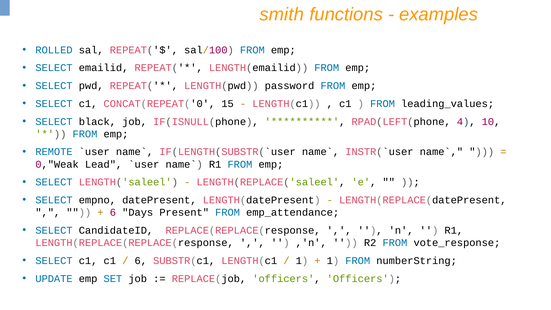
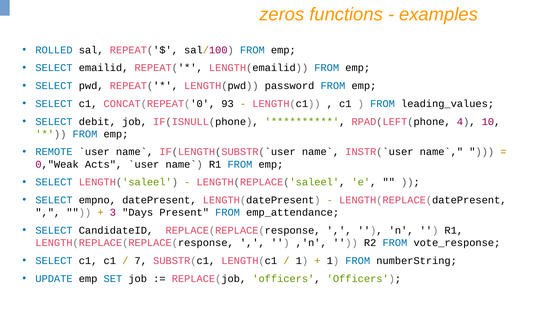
smith: smith -> zeros
15: 15 -> 93
black: black -> debit
Lead: Lead -> Acts
6 at (113, 212): 6 -> 3
6 at (141, 261): 6 -> 7
